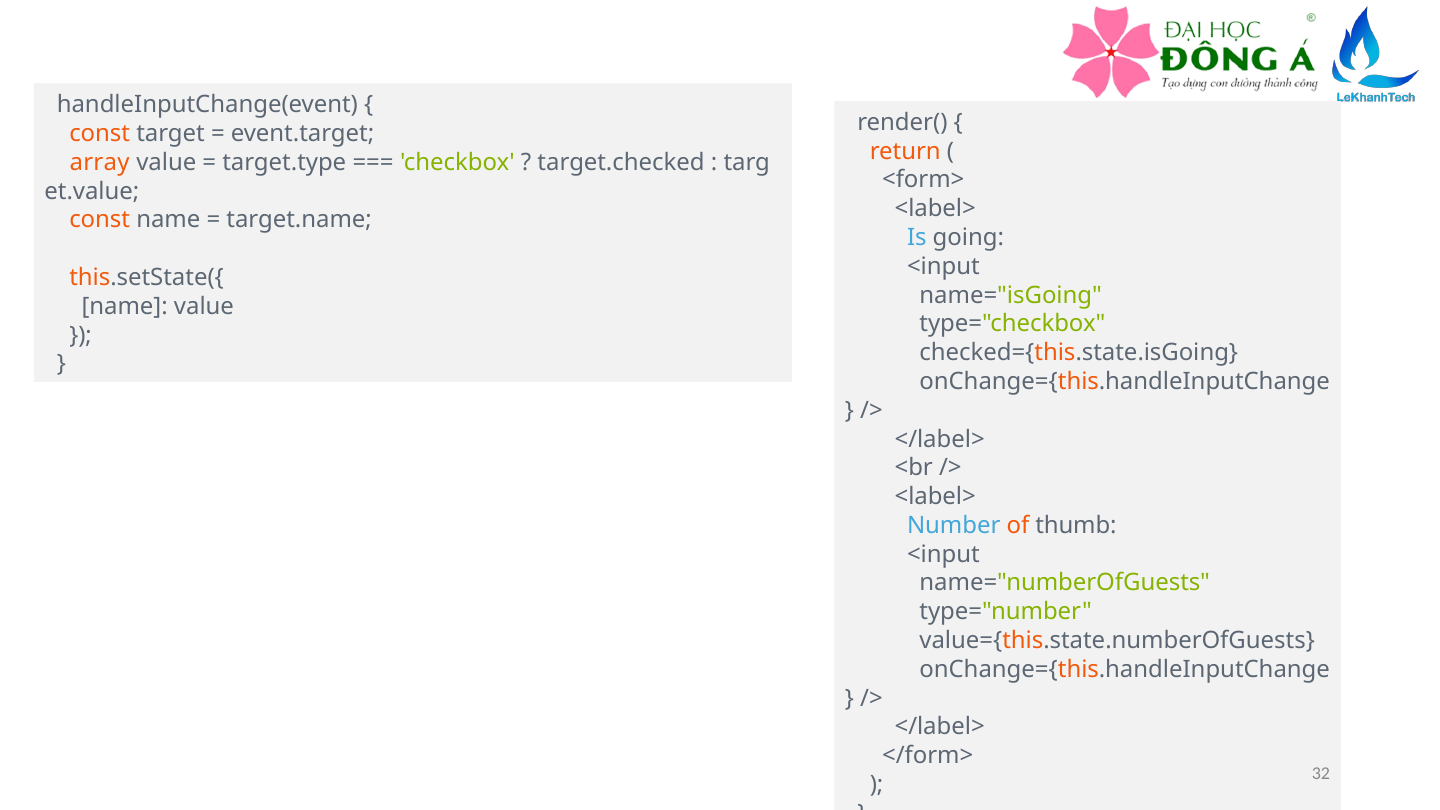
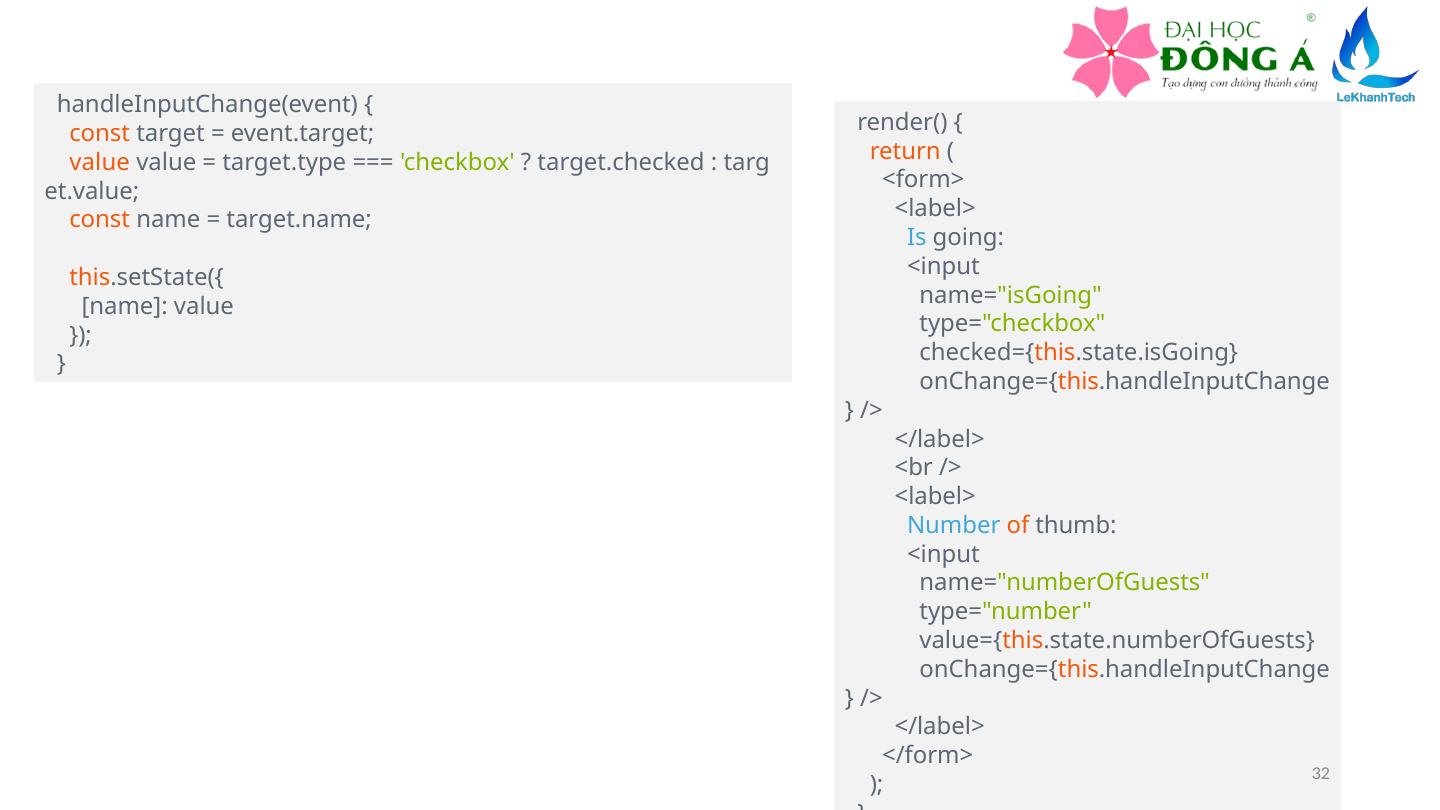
array at (100, 162): array -> value
